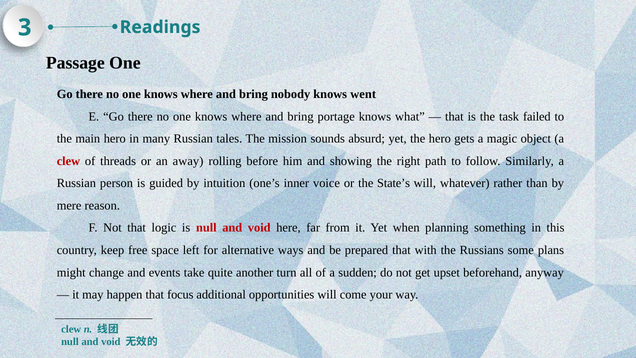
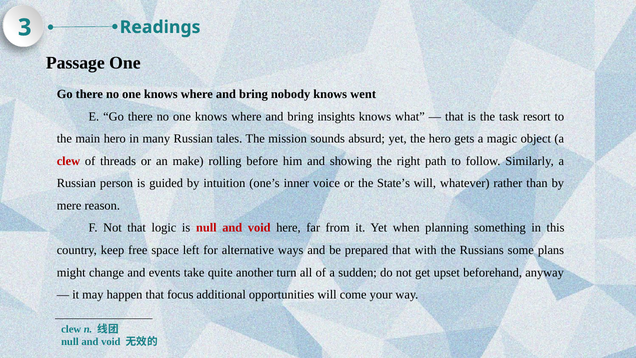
portage: portage -> insights
failed: failed -> resort
away: away -> make
